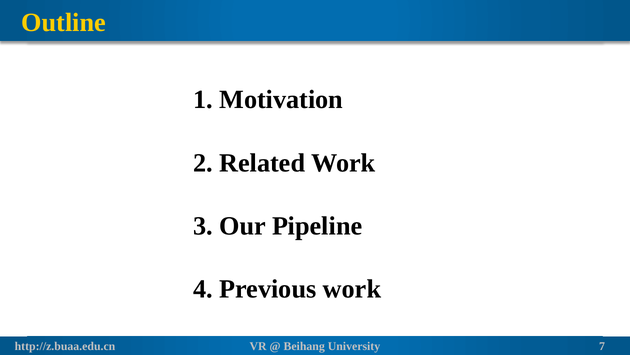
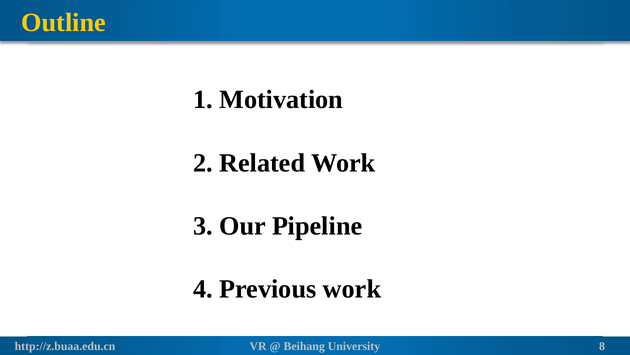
7: 7 -> 8
